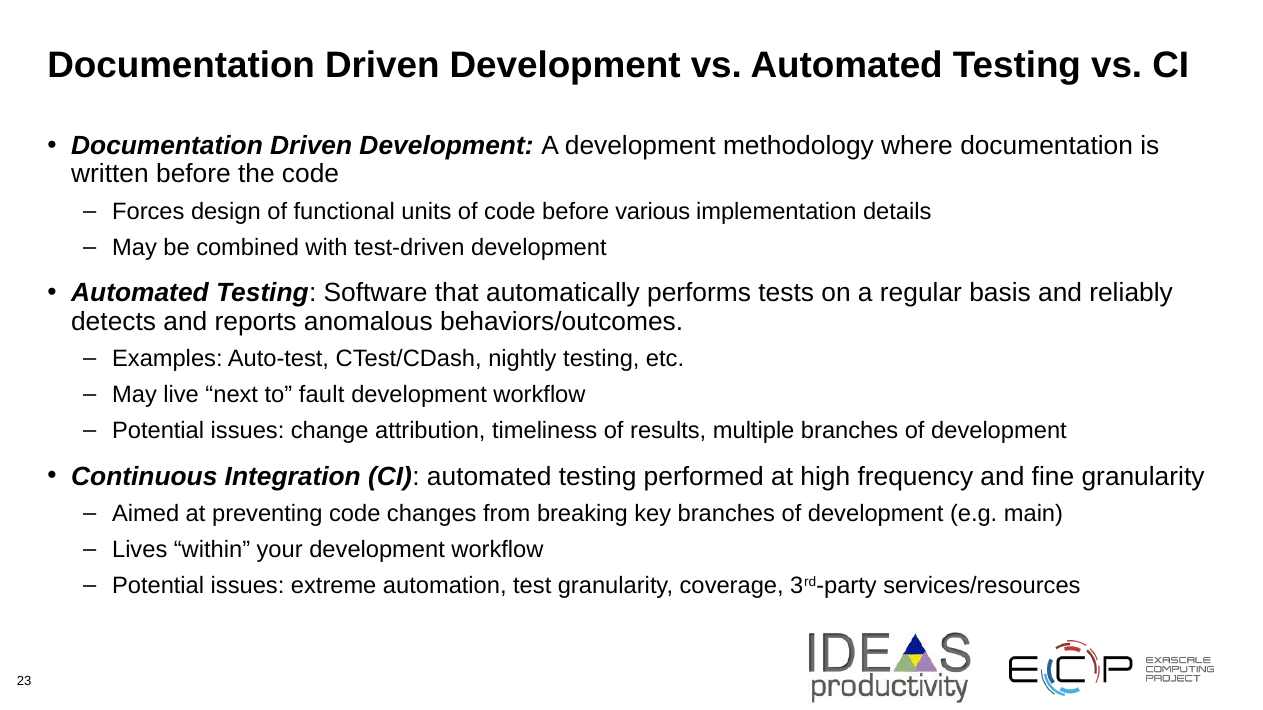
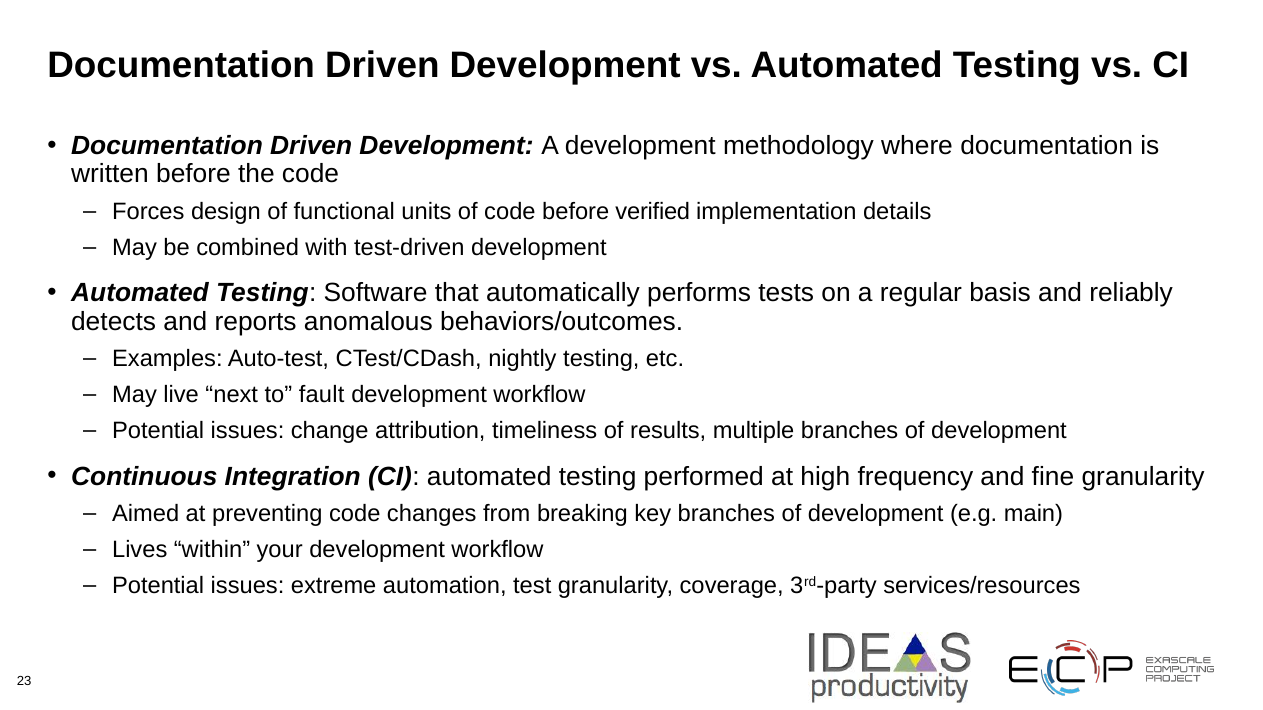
various: various -> verified
